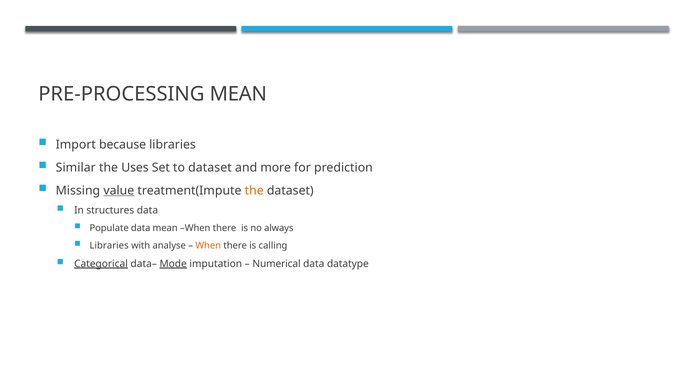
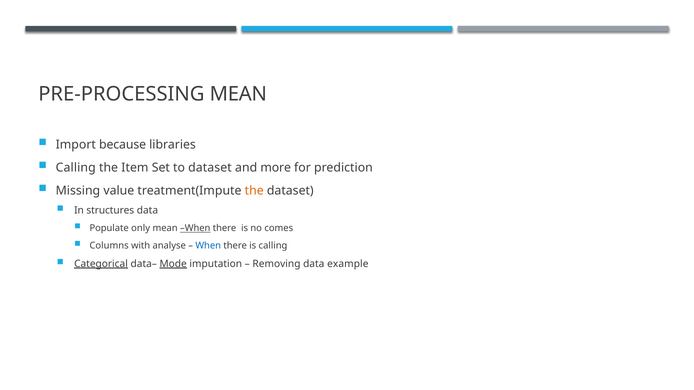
Similar at (76, 168): Similar -> Calling
Uses: Uses -> Item
value underline: present -> none
Populate data: data -> only
When at (195, 228) underline: none -> present
always: always -> comes
Libraries at (109, 246): Libraries -> Columns
When at (208, 246) colour: orange -> blue
Numerical: Numerical -> Removing
datatype: datatype -> example
